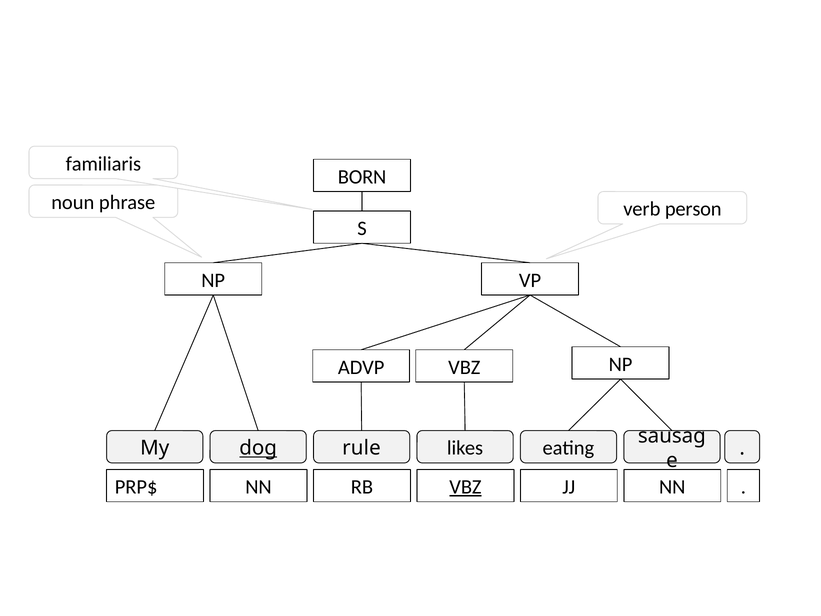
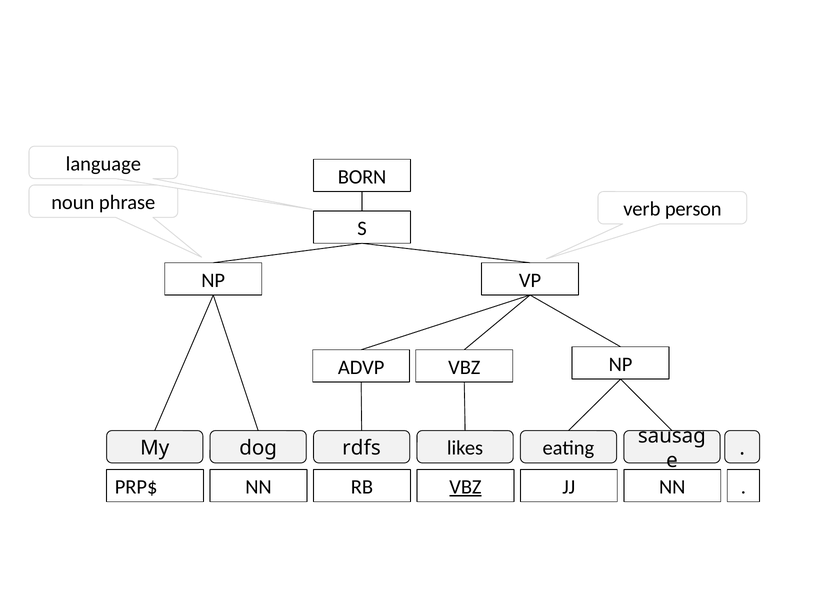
familiaris: familiaris -> language
dog underline: present -> none
rule: rule -> rdfs
